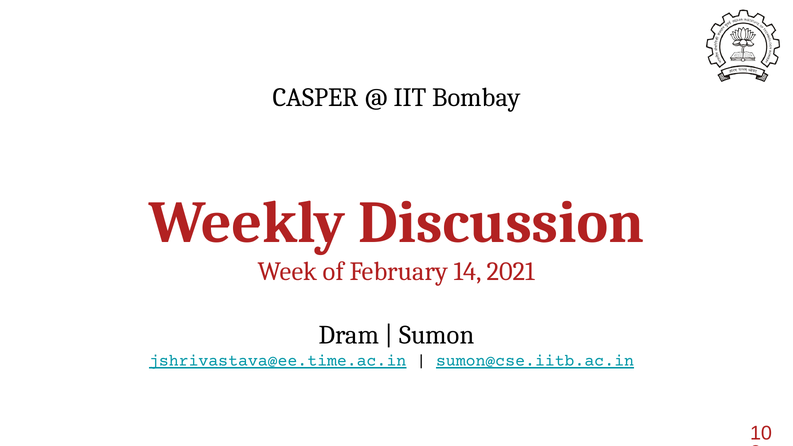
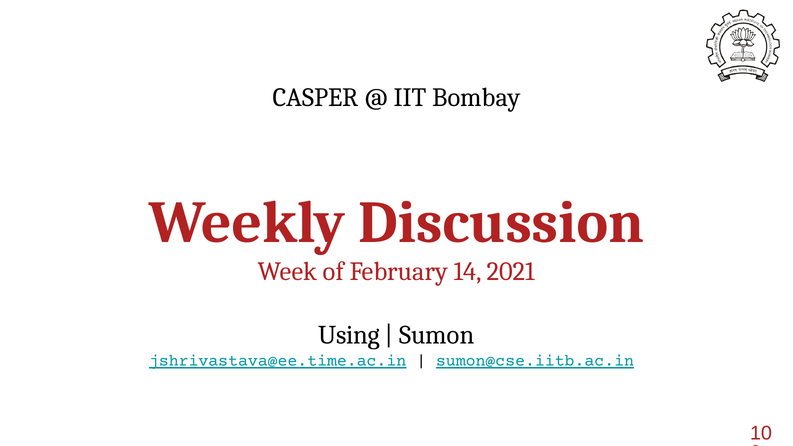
Dram: Dram -> Using
